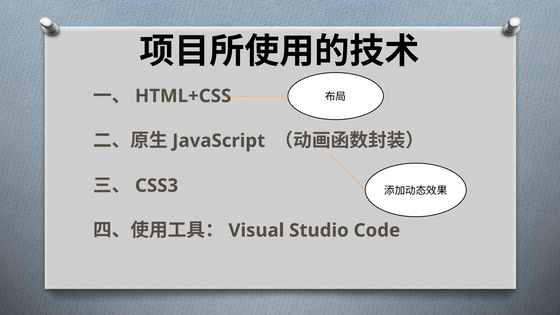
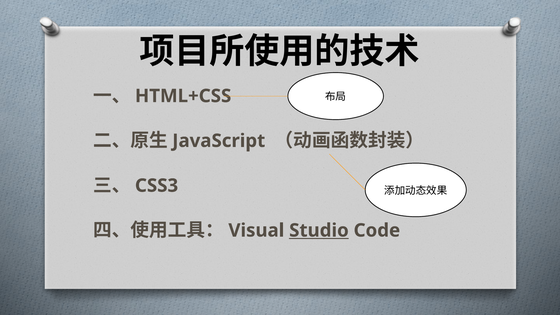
Studio underline: none -> present
